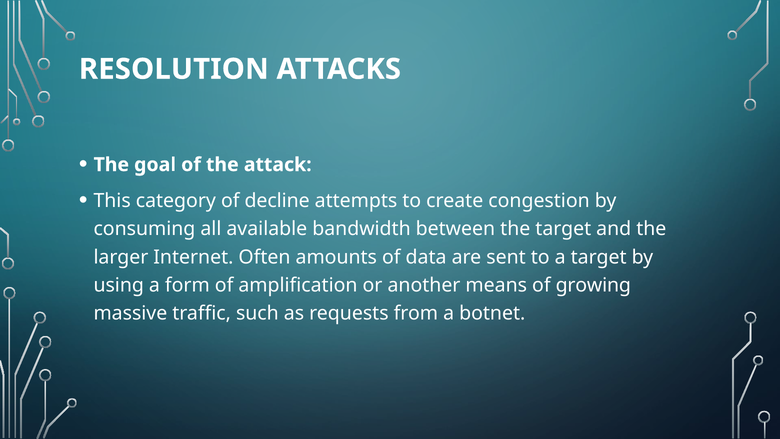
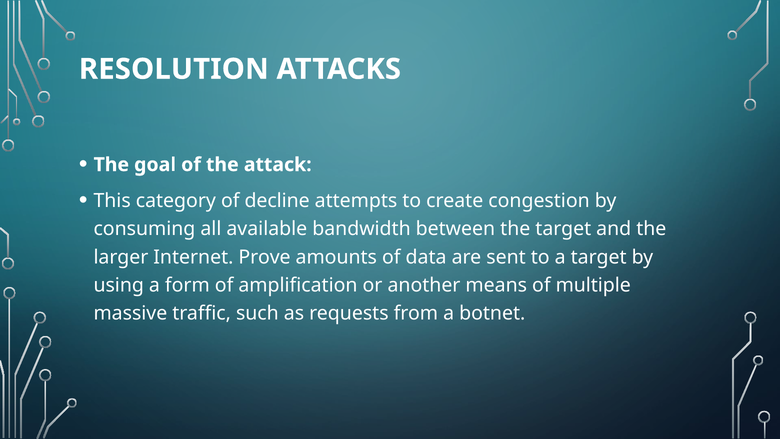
Often: Often -> Prove
growing: growing -> multiple
